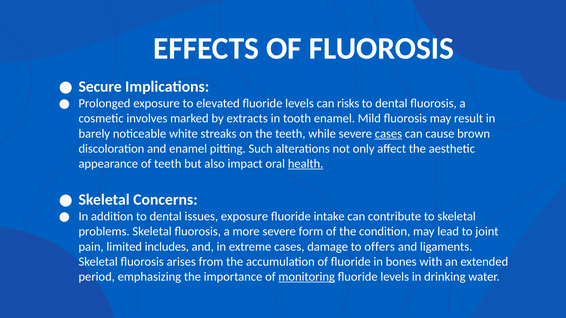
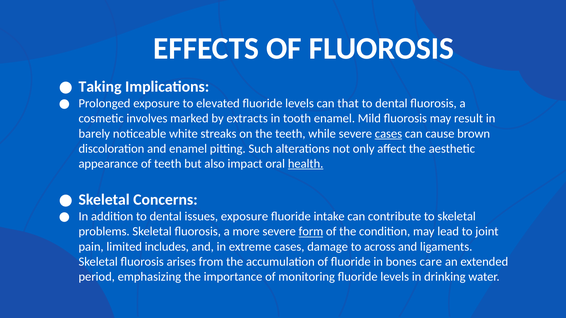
Secure: Secure -> Taking
risks: risks -> that
form underline: none -> present
offers: offers -> across
with: with -> care
monitoring underline: present -> none
